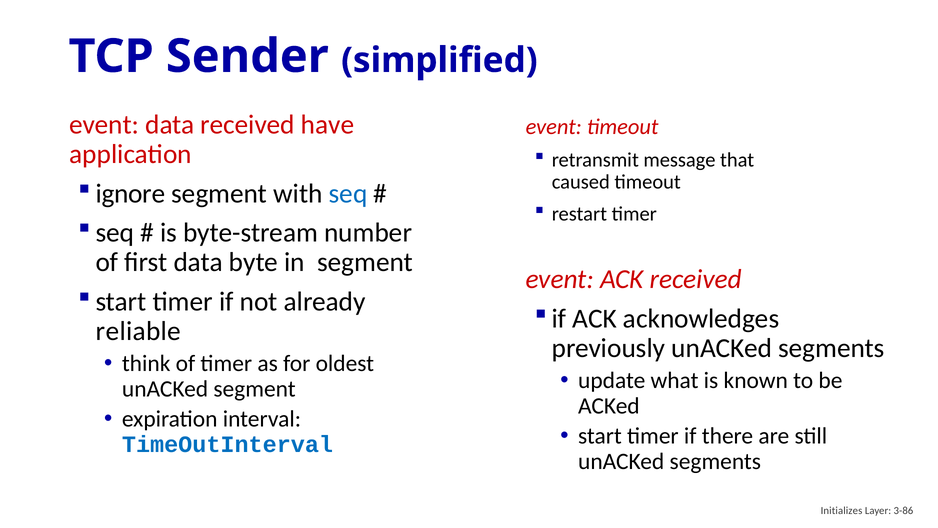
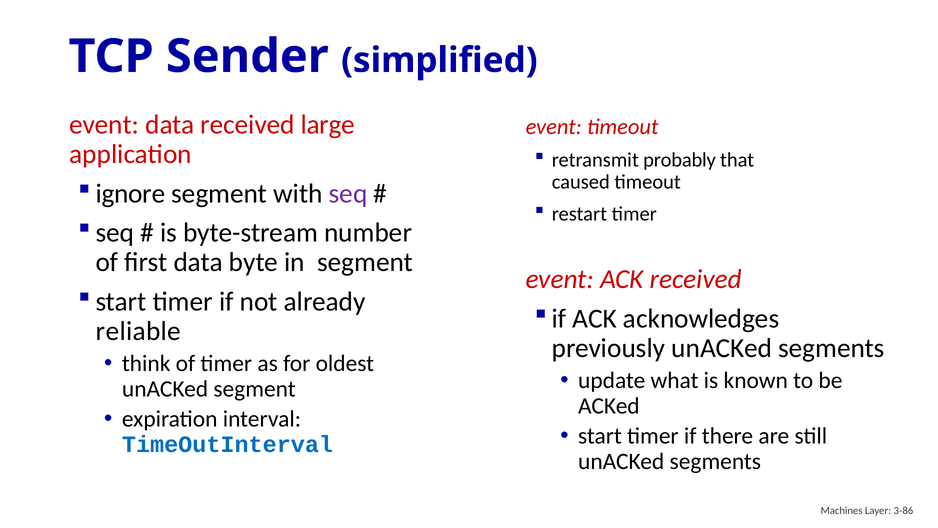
have: have -> large
message: message -> probably
seq at (348, 193) colour: blue -> purple
Initializes: Initializes -> Machines
